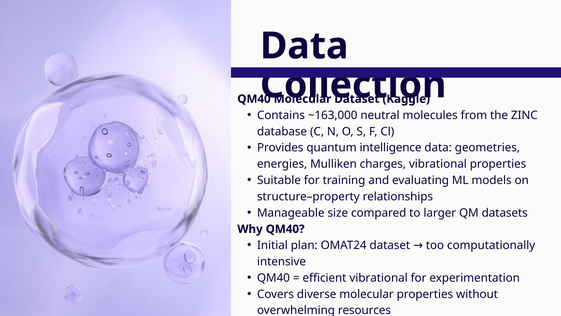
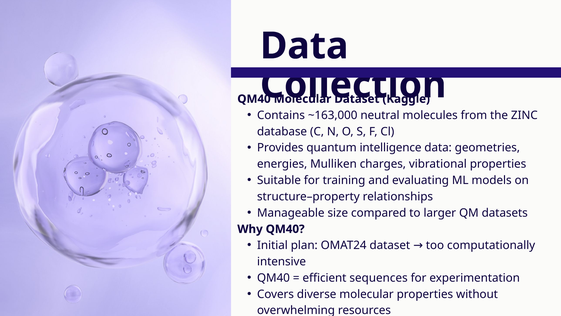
efficient vibrational: vibrational -> sequences
